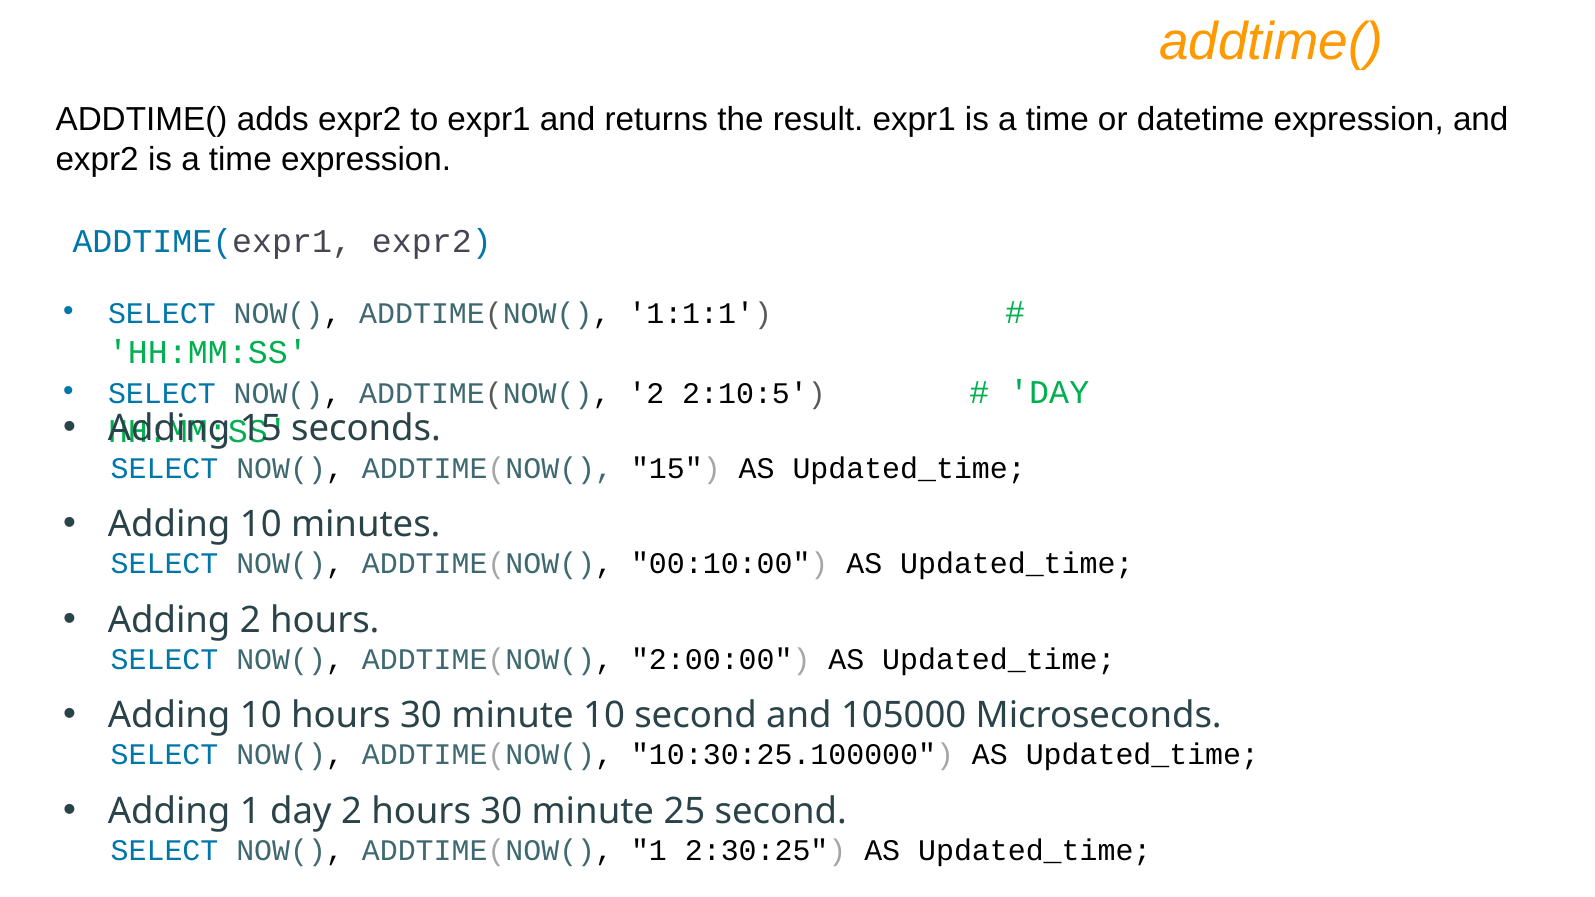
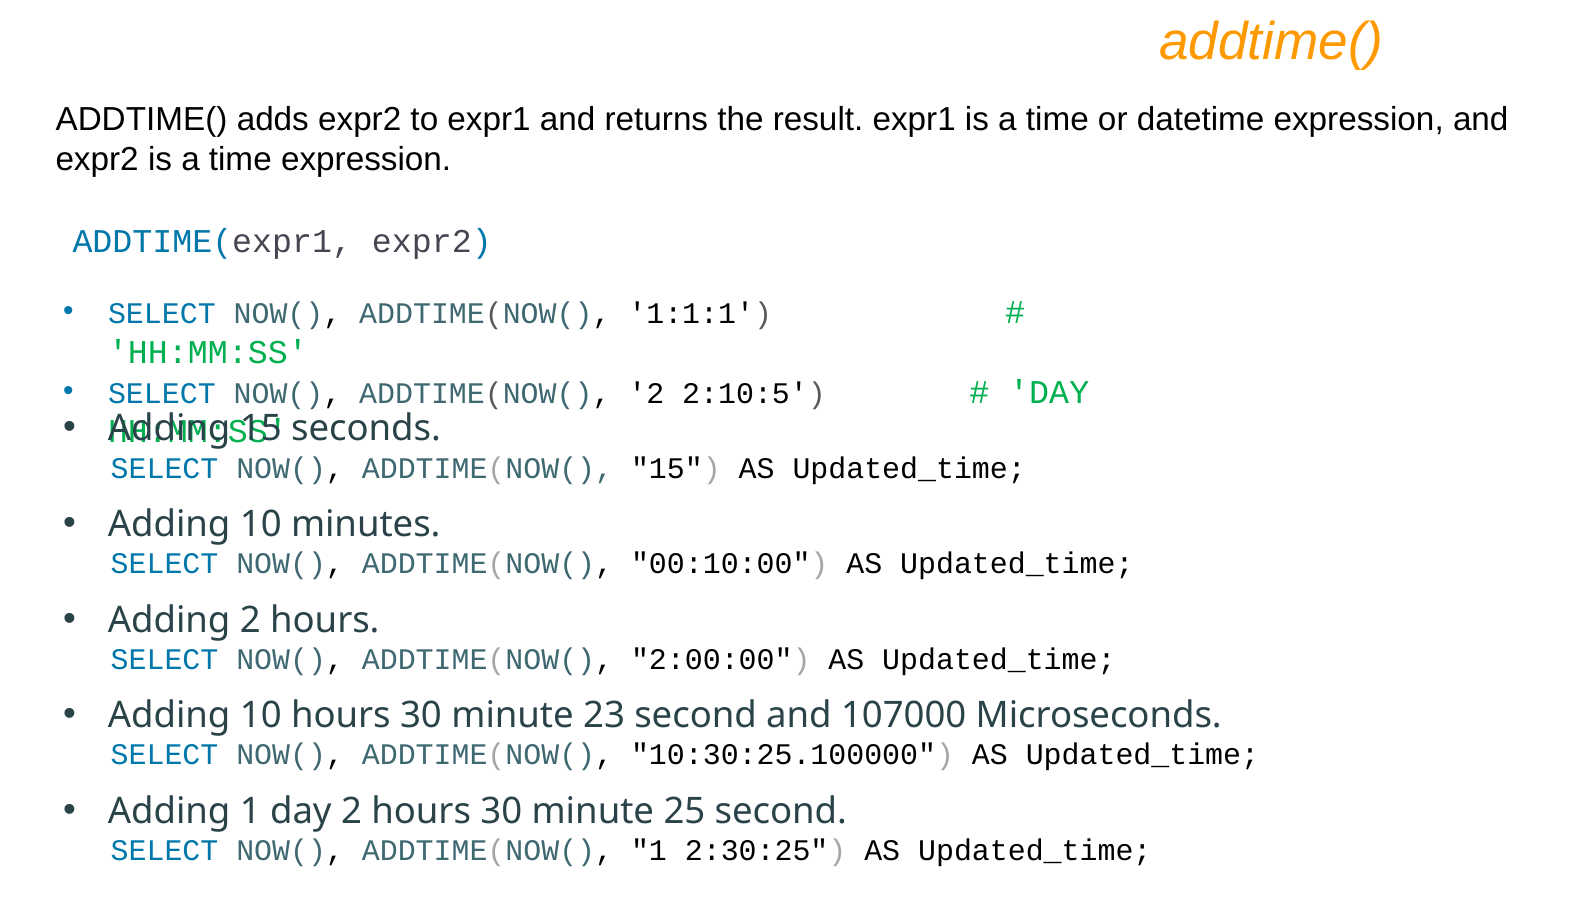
minute 10: 10 -> 23
105000: 105000 -> 107000
